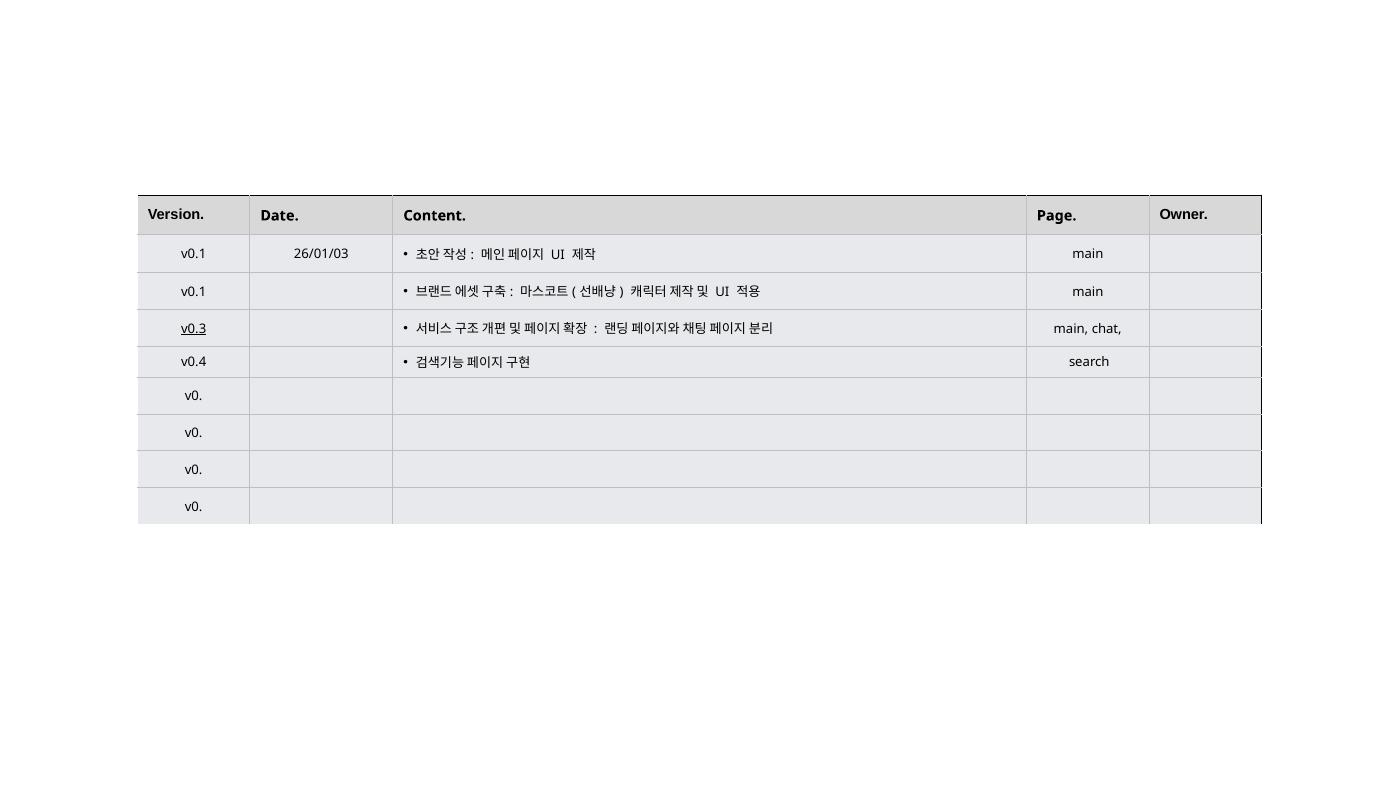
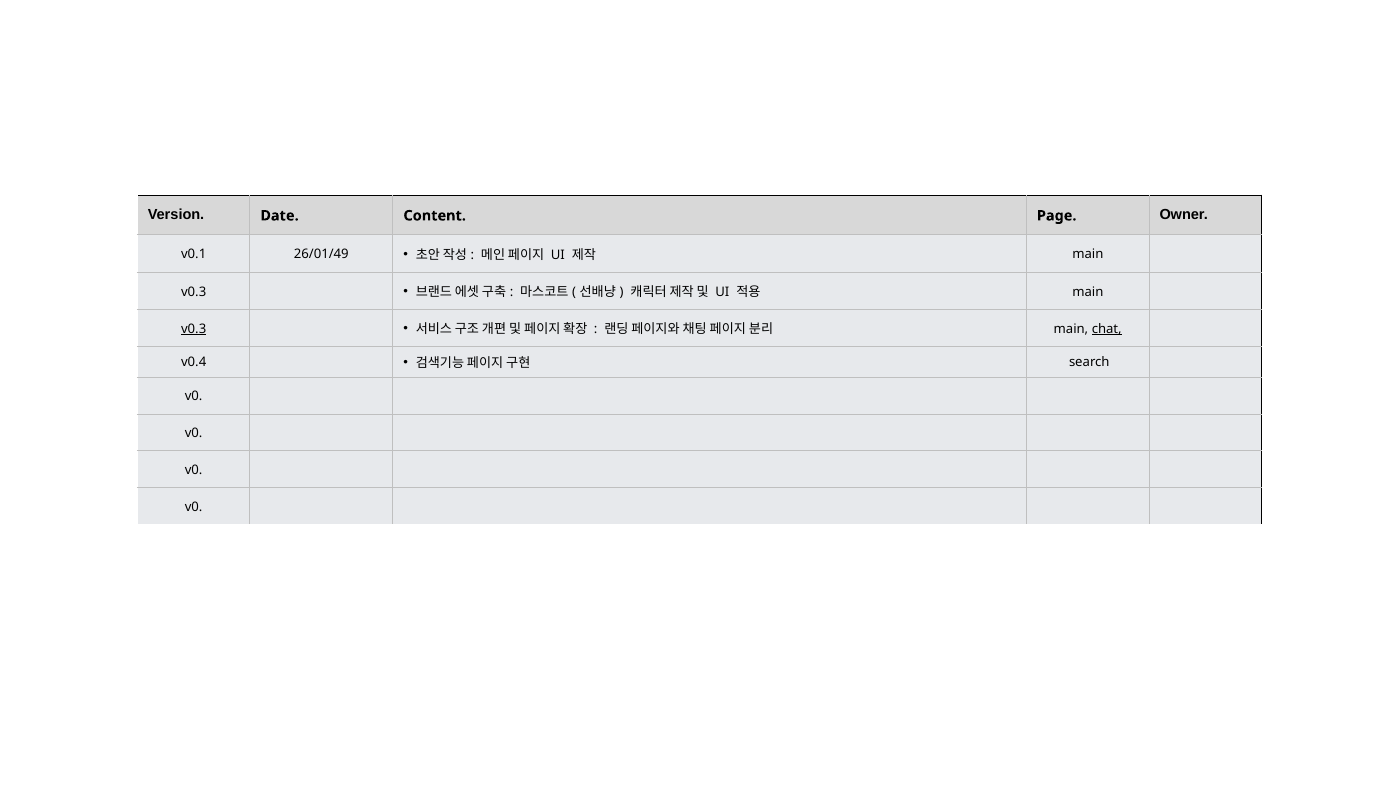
26/01/03: 26/01/03 -> 26/01/49
v0.1 at (194, 292): v0.1 -> v0.3
chat underline: none -> present
